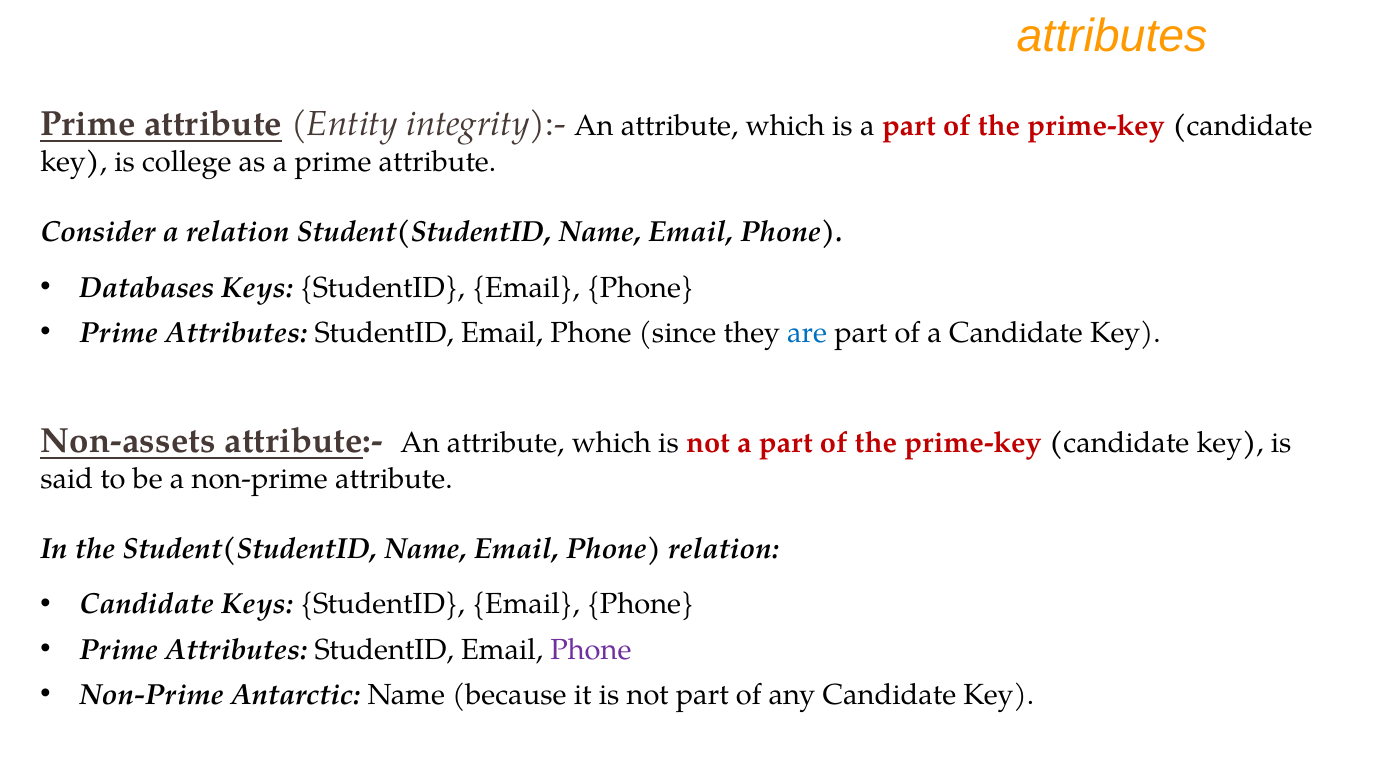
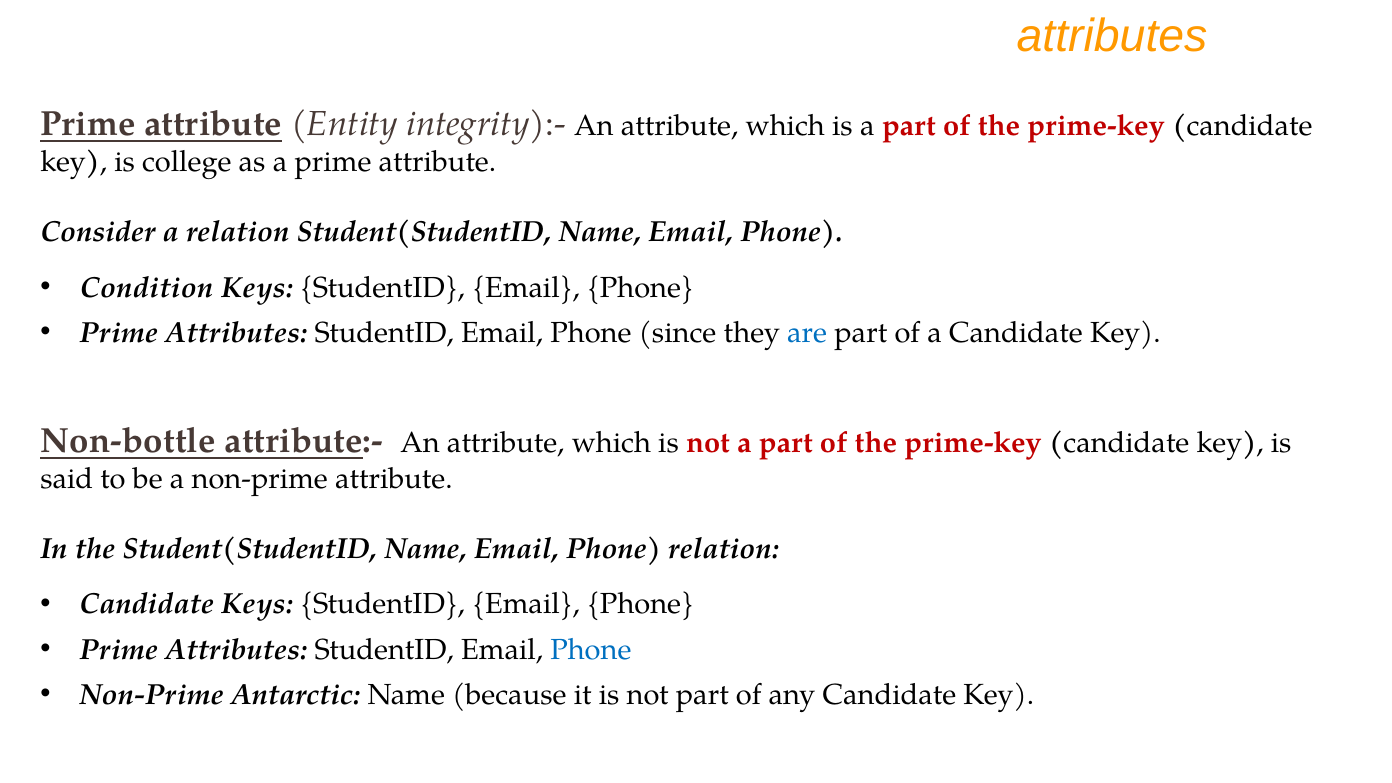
Databases: Databases -> Condition
Non-assets: Non-assets -> Non-bottle
Phone at (591, 650) colour: purple -> blue
